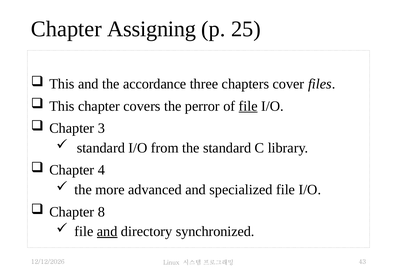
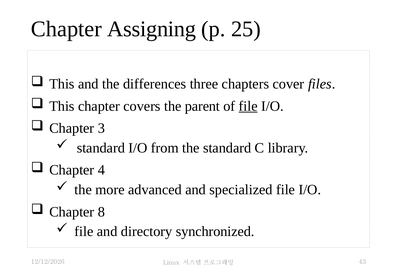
accordance: accordance -> differences
perror: perror -> parent
and at (107, 231) underline: present -> none
